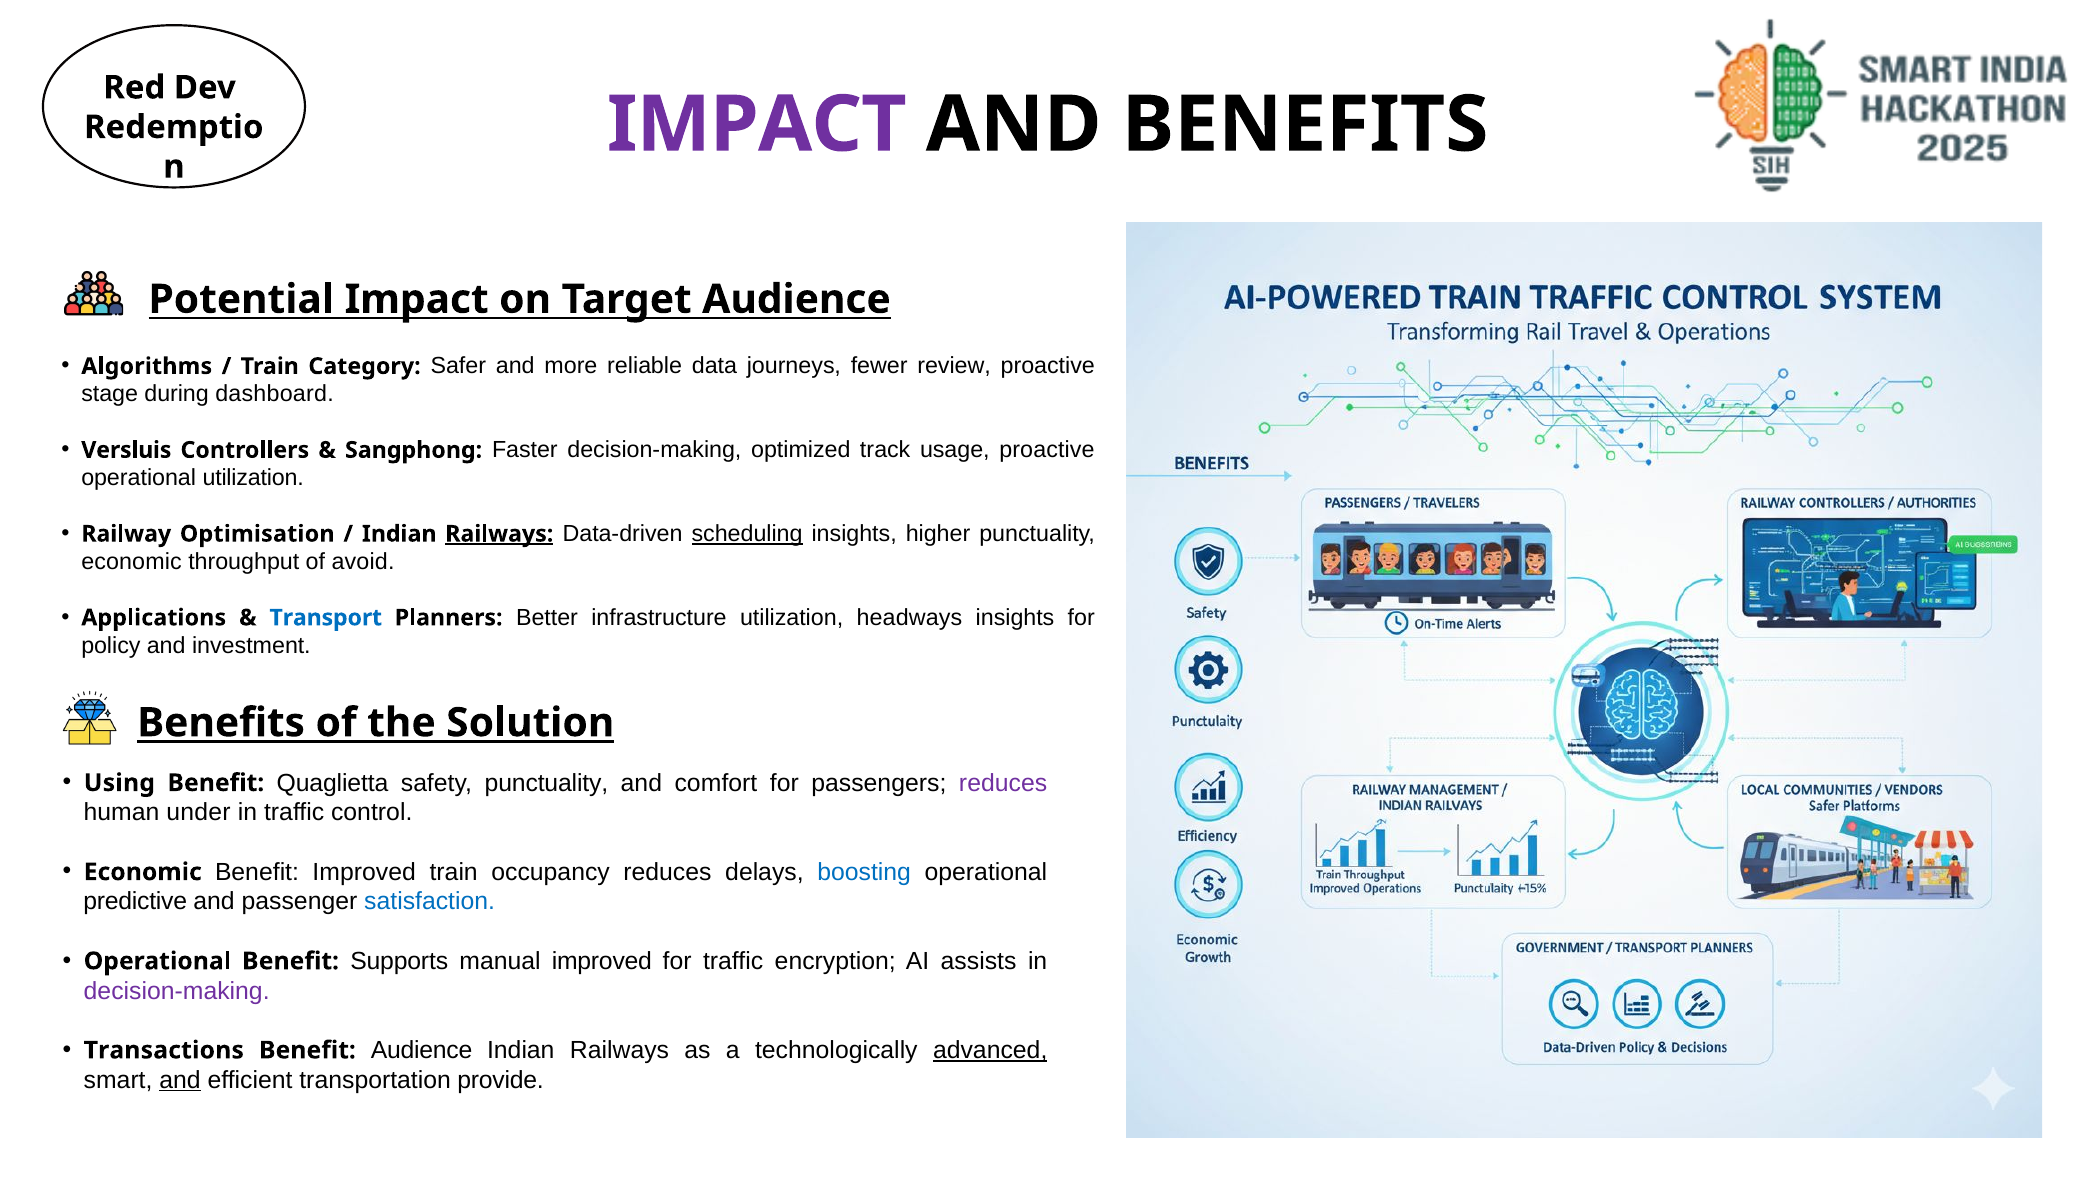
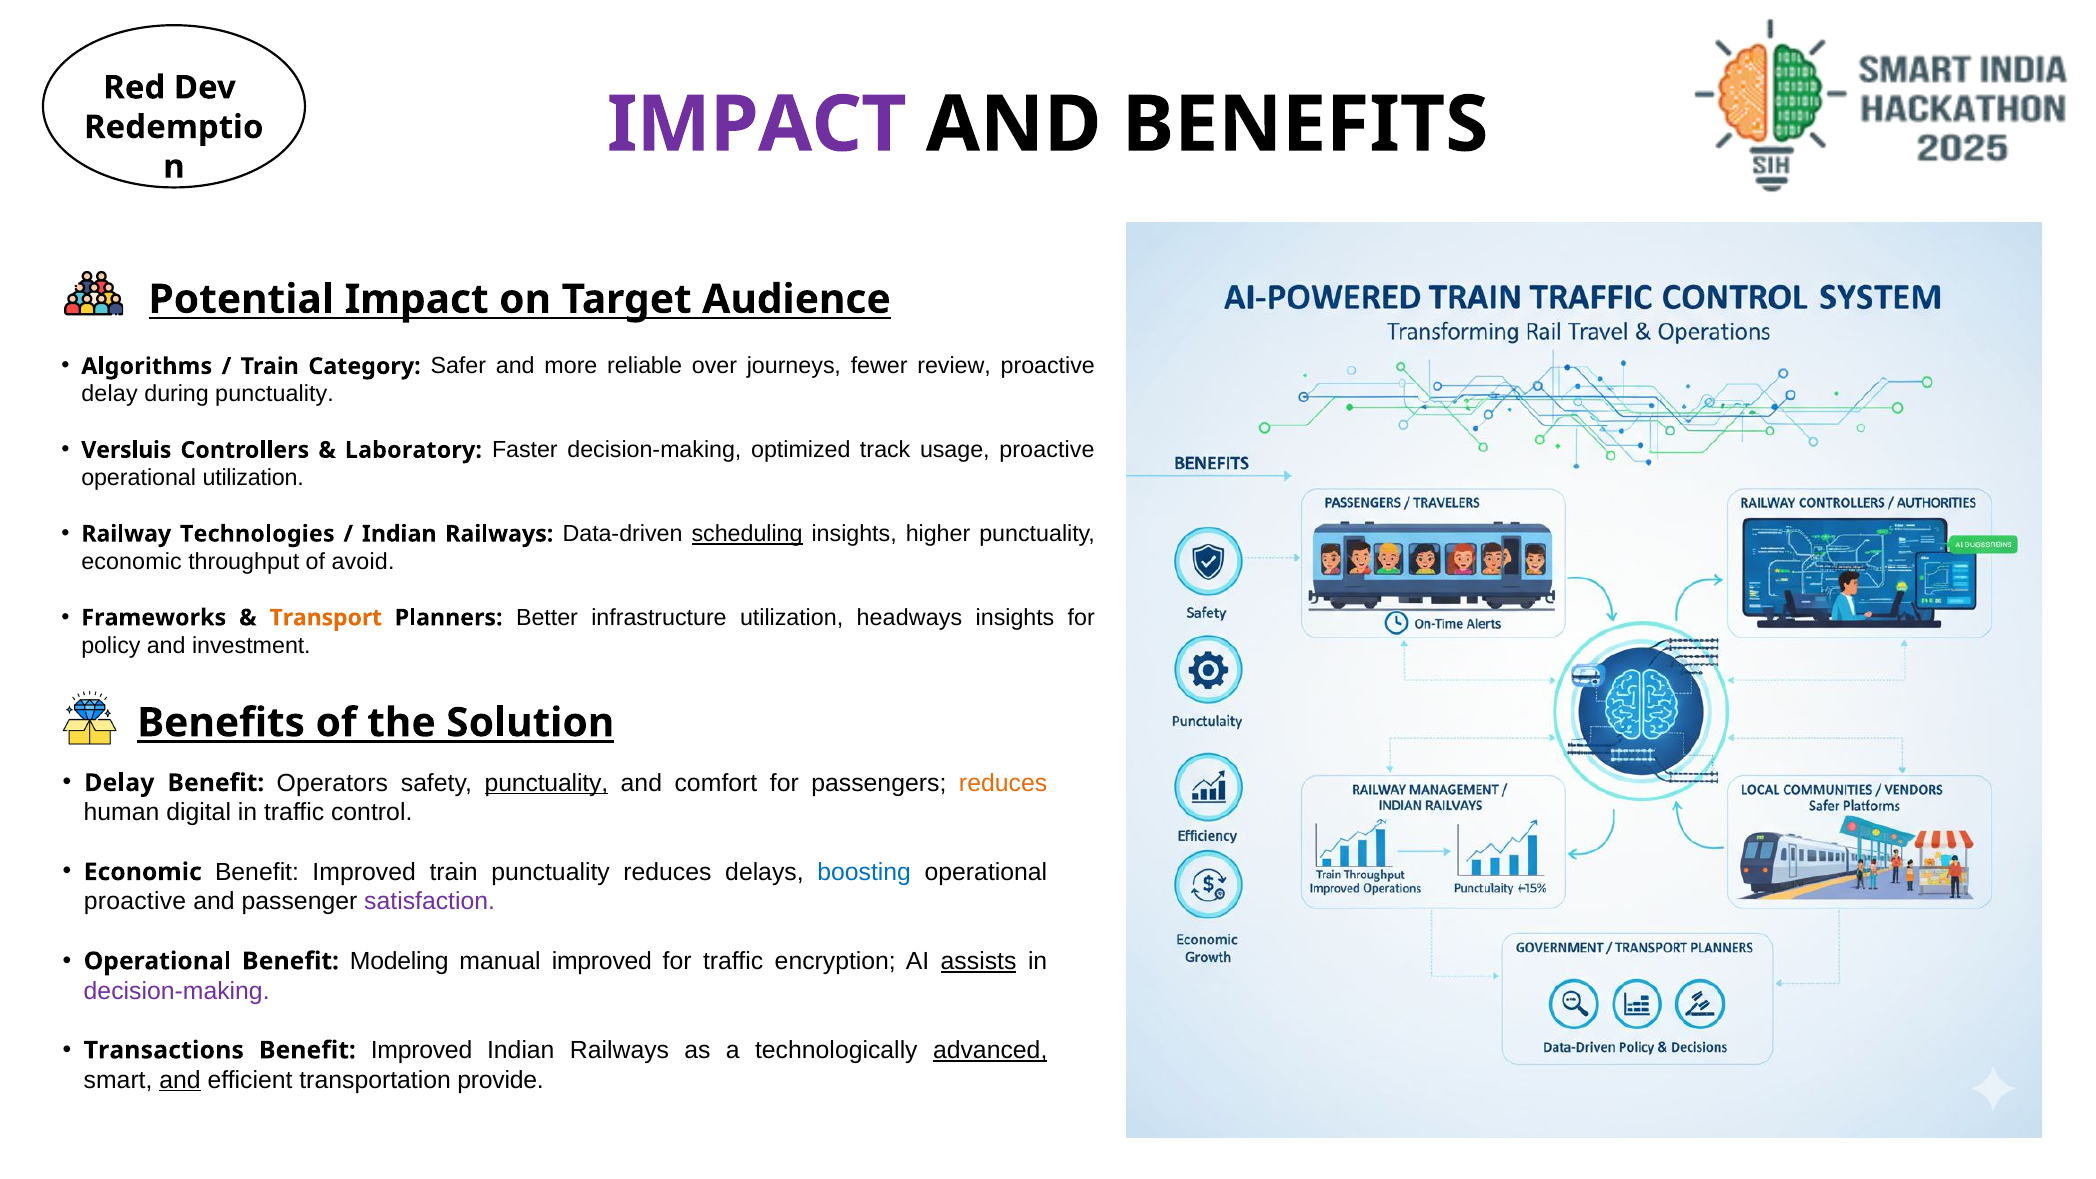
data: data -> over
stage at (110, 394): stage -> delay
during dashboard: dashboard -> punctuality
Sangphong: Sangphong -> Laboratory
Optimisation: Optimisation -> Technologies
Railways at (499, 534) underline: present -> none
Applications: Applications -> Frameworks
Transport colour: blue -> orange
Using at (119, 783): Using -> Delay
Quaglietta: Quaglietta -> Operators
punctuality at (546, 783) underline: none -> present
reduces at (1003, 783) colour: purple -> orange
under: under -> digital
train occupancy: occupancy -> punctuality
predictive at (135, 902): predictive -> proactive
satisfaction colour: blue -> purple
Supports: Supports -> Modeling
assists underline: none -> present
Audience at (422, 1050): Audience -> Improved
